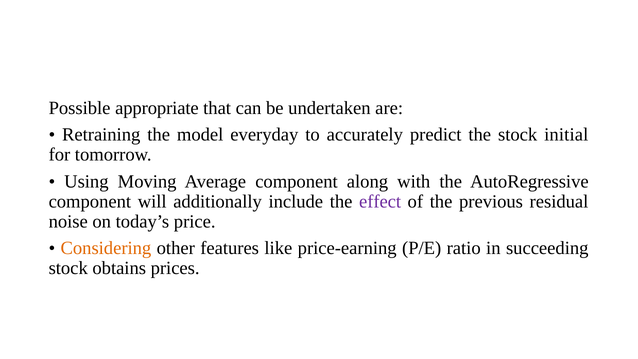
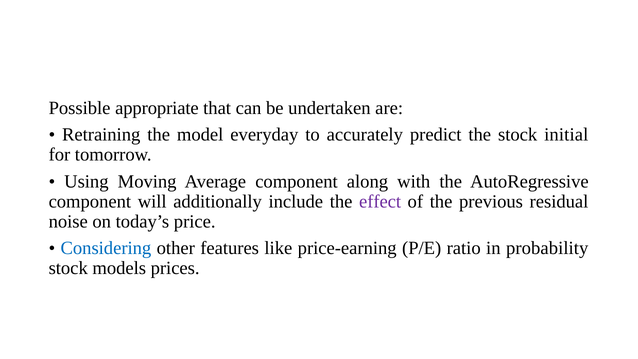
Considering colour: orange -> blue
succeeding: succeeding -> probability
obtains: obtains -> models
